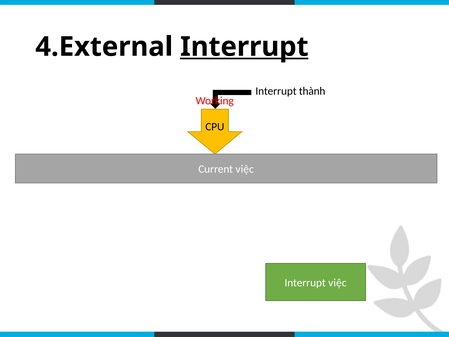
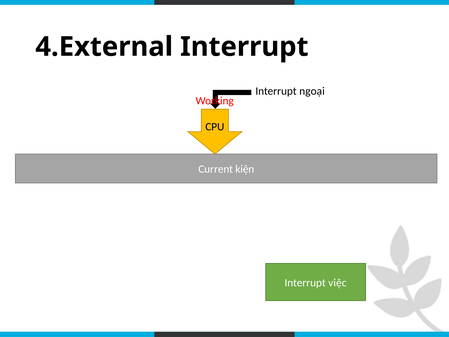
Interrupt at (244, 47) underline: present -> none
thành: thành -> ngoại
Current việc: việc -> kiện
